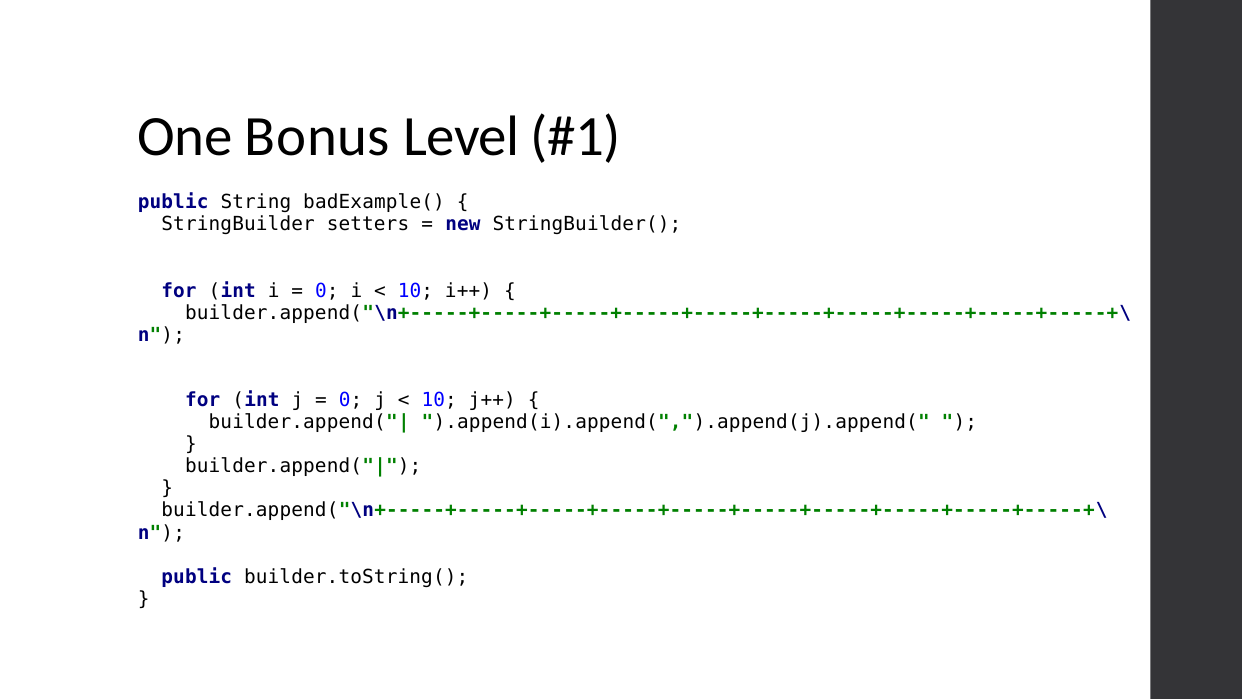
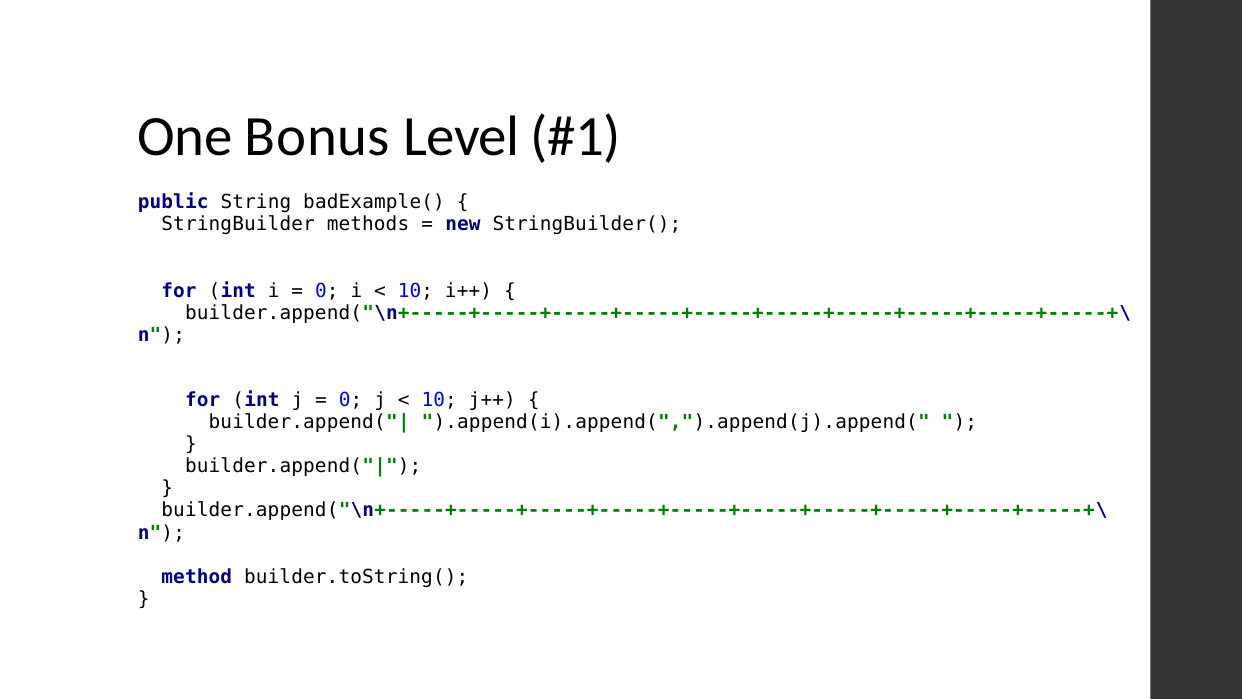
setters: setters -> methods
public at (197, 577): public -> method
